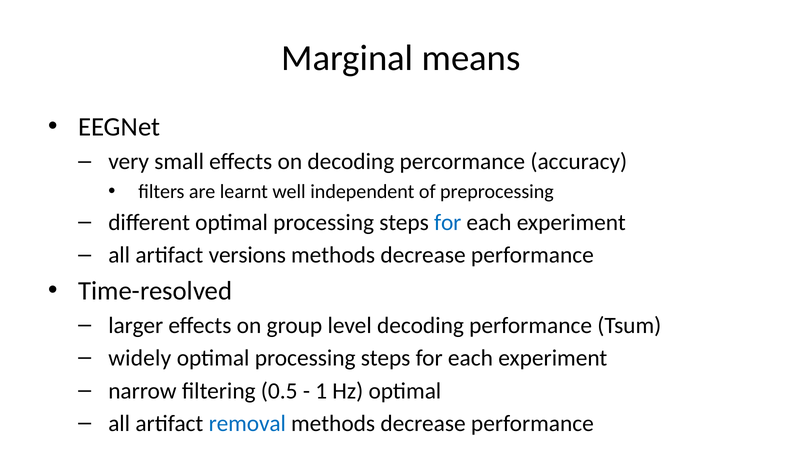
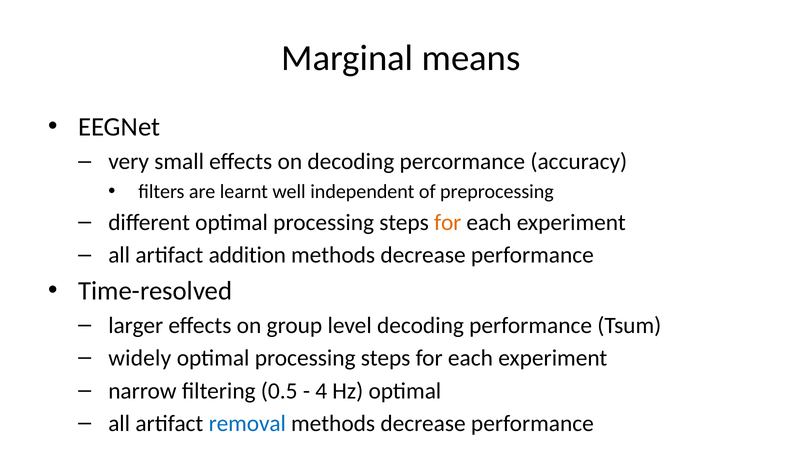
for at (448, 223) colour: blue -> orange
versions: versions -> addition
1: 1 -> 4
